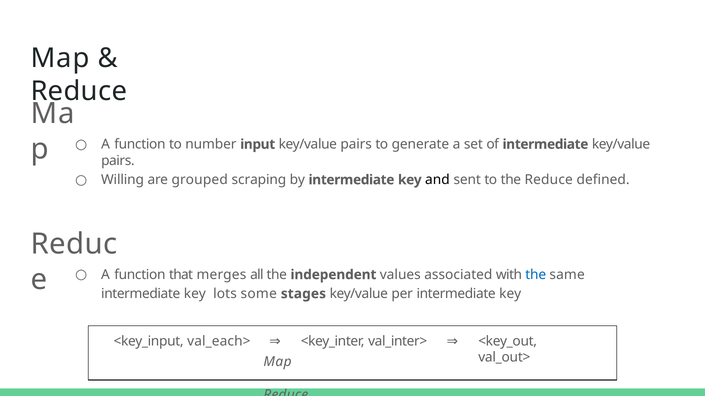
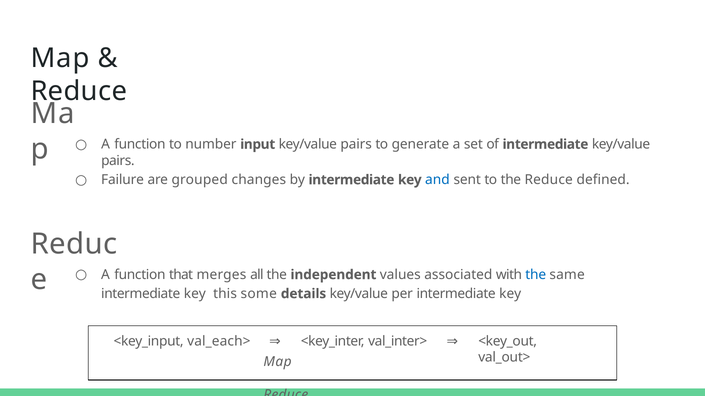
Willing: Willing -> Failure
scraping: scraping -> changes
and colour: black -> blue
lots: lots -> this
stages: stages -> details
